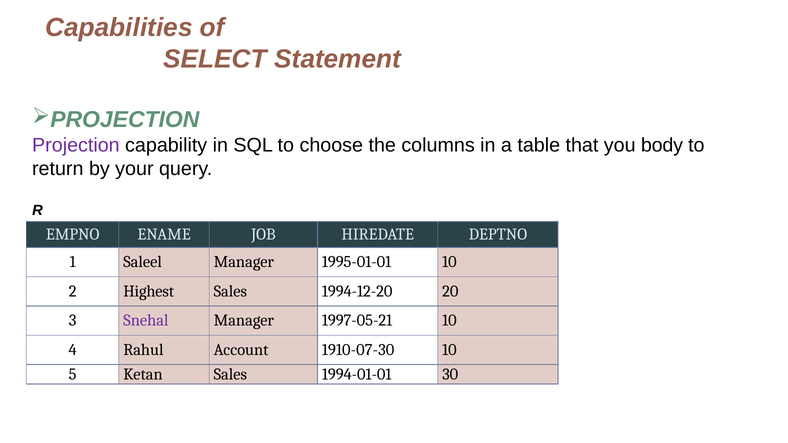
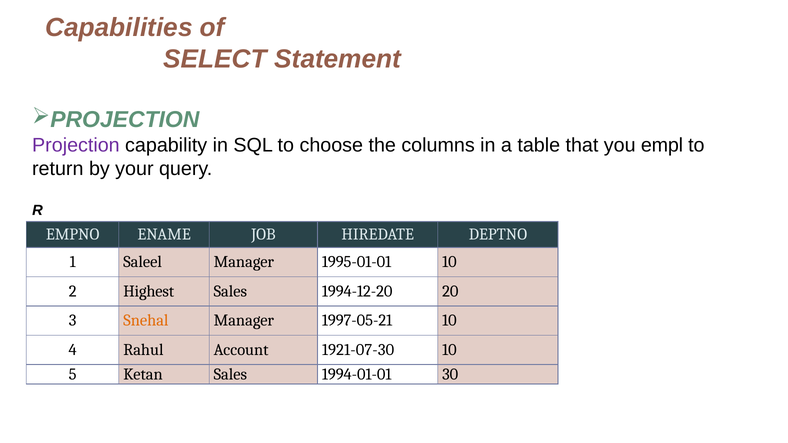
body: body -> empl
Snehal colour: purple -> orange
1910-07-30: 1910-07-30 -> 1921-07-30
